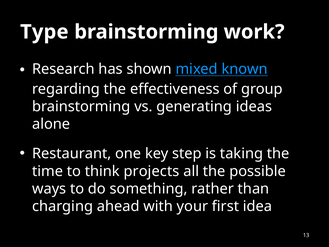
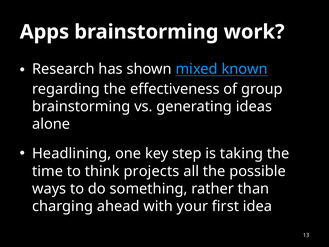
Type: Type -> Apps
Restaurant: Restaurant -> Headlining
